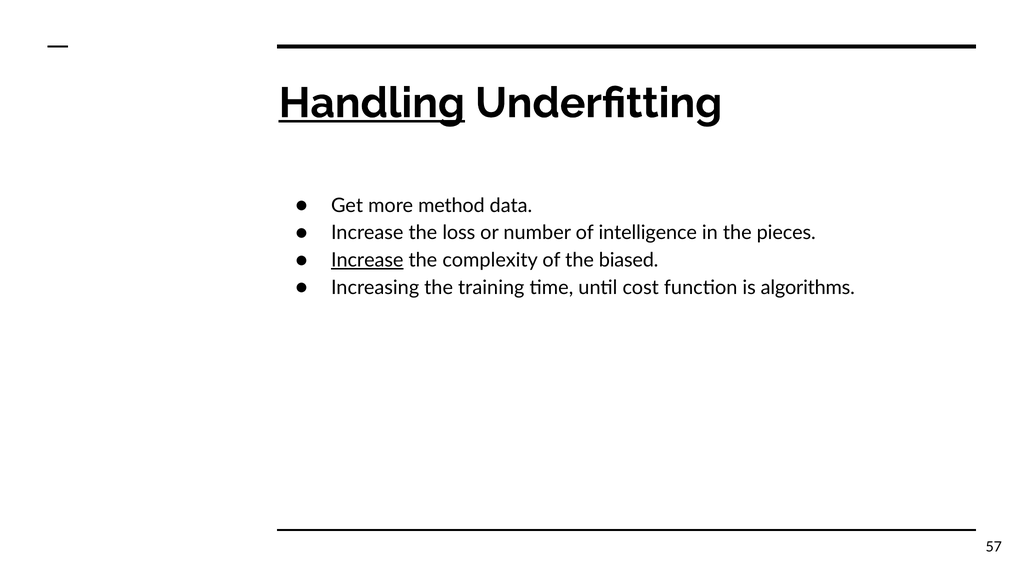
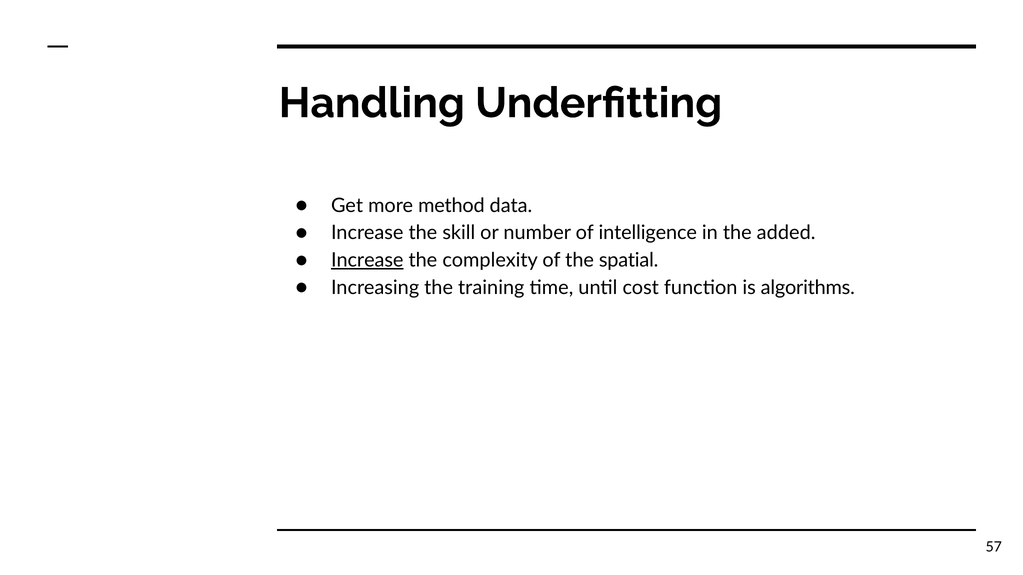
Handling underline: present -> none
loss: loss -> skill
pieces: pieces -> added
biased: biased -> spatial
